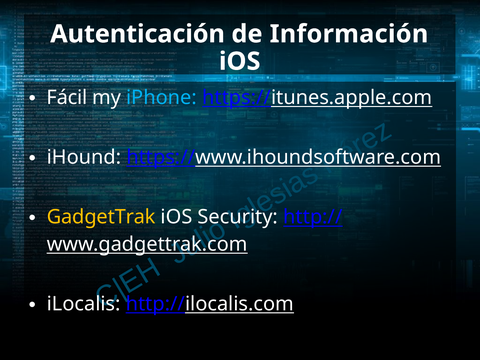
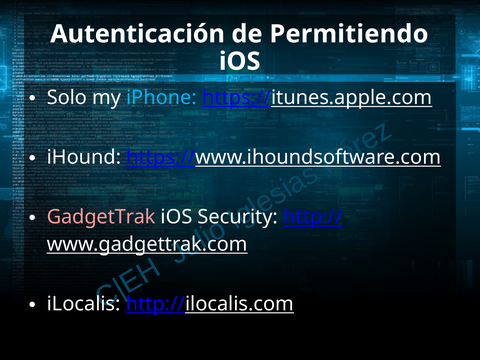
Información: Información -> Permitiendo
Fácil: Fácil -> Solo
GadgetTrak colour: yellow -> pink
